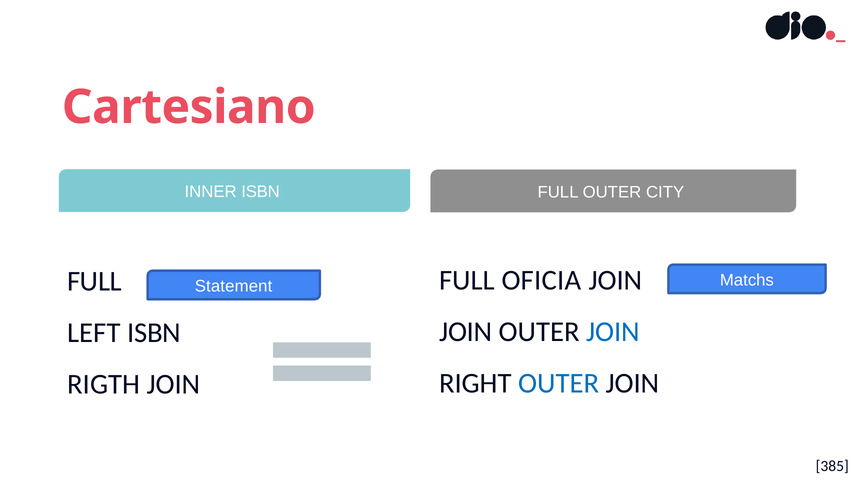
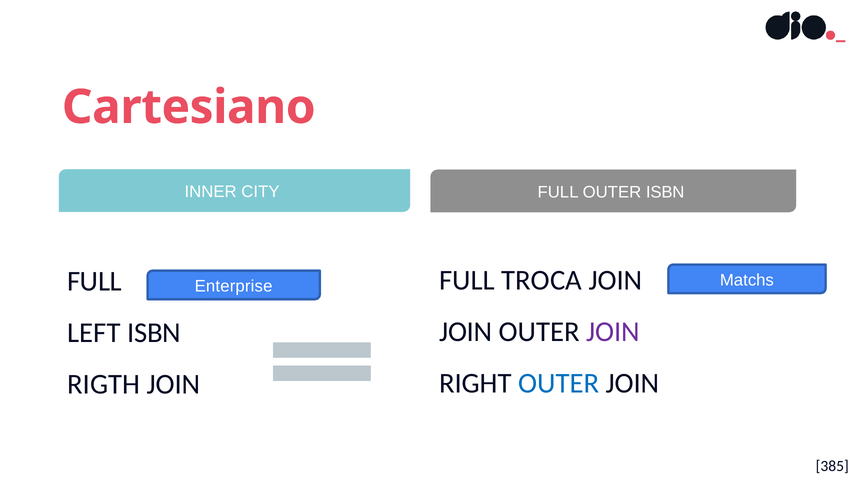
INNER ISBN: ISBN -> CITY
OUTER CITY: CITY -> ISBN
OFICIA: OFICIA -> TROCA
Statement: Statement -> Enterprise
JOIN at (613, 332) colour: blue -> purple
